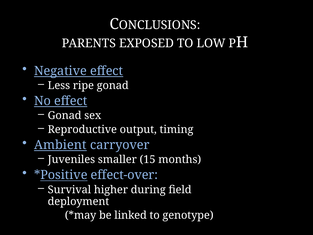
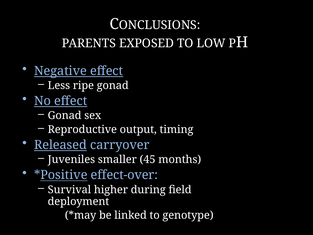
Ambient: Ambient -> Released
15: 15 -> 45
